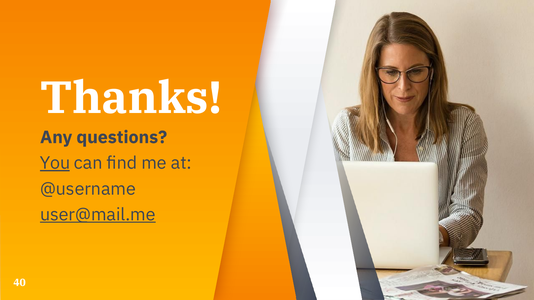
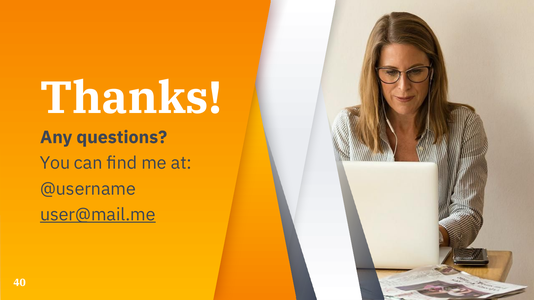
You underline: present -> none
